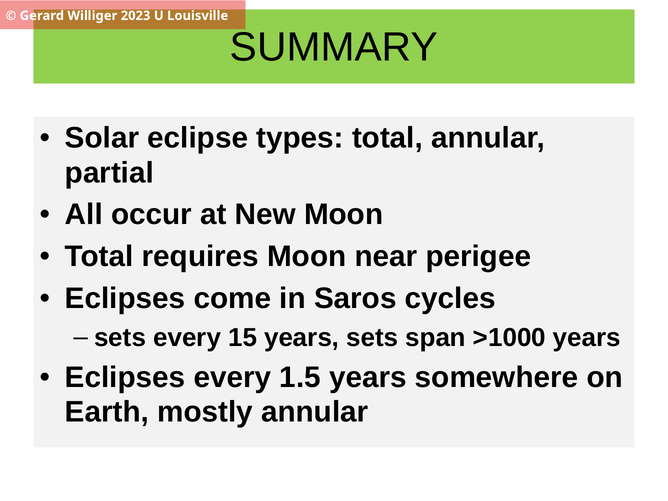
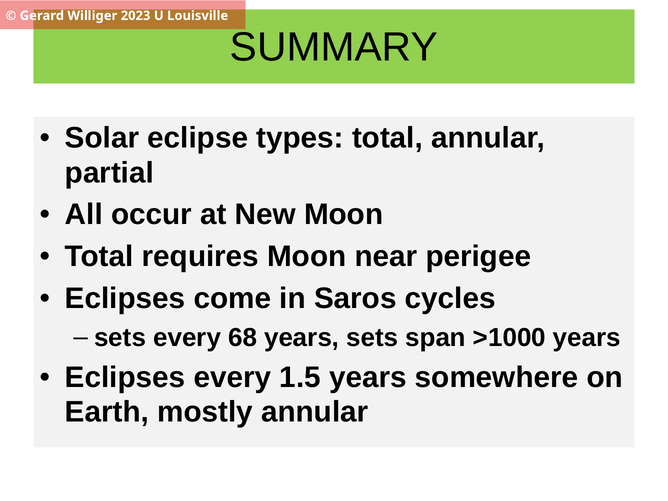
15: 15 -> 68
